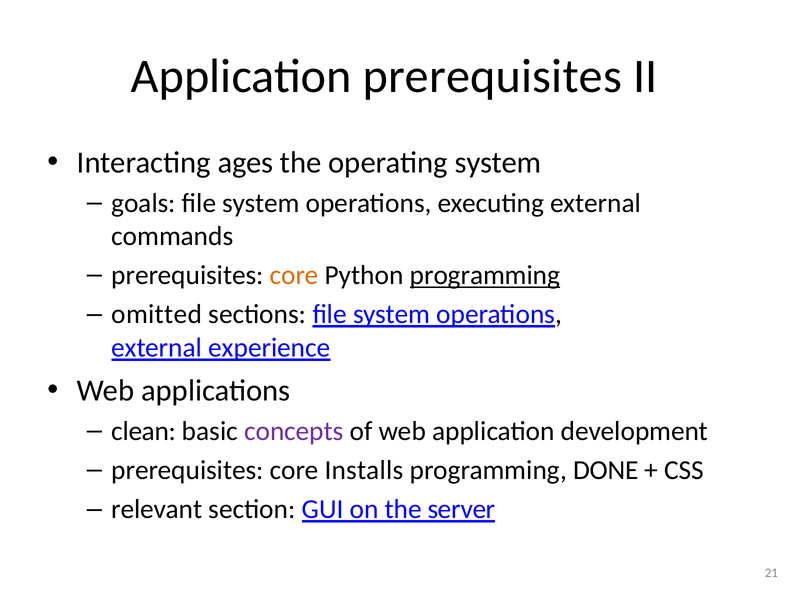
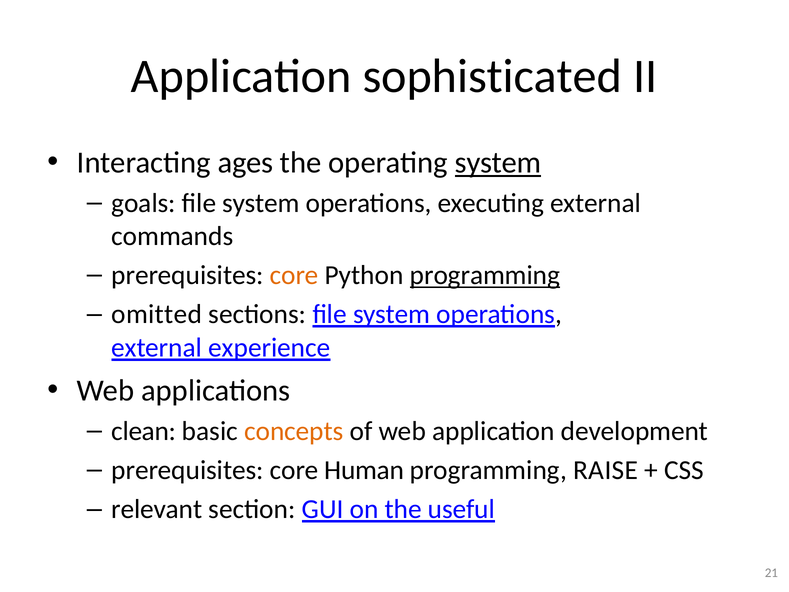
Application prerequisites: prerequisites -> sophisticated
system at (498, 163) underline: none -> present
concepts colour: purple -> orange
Installs: Installs -> Human
DONE: DONE -> RAISE
server: server -> useful
